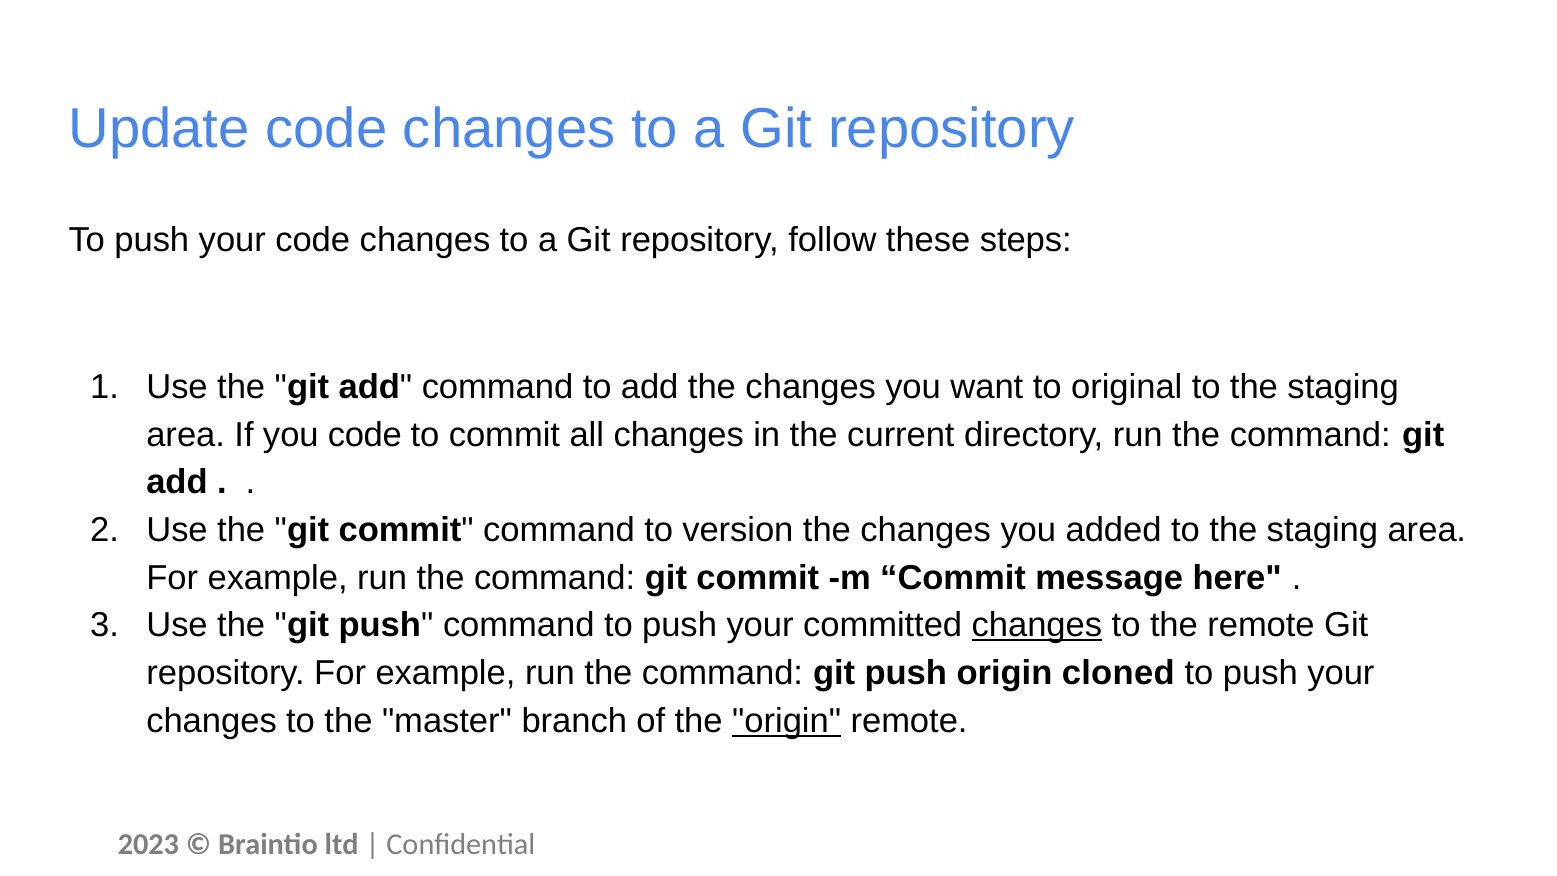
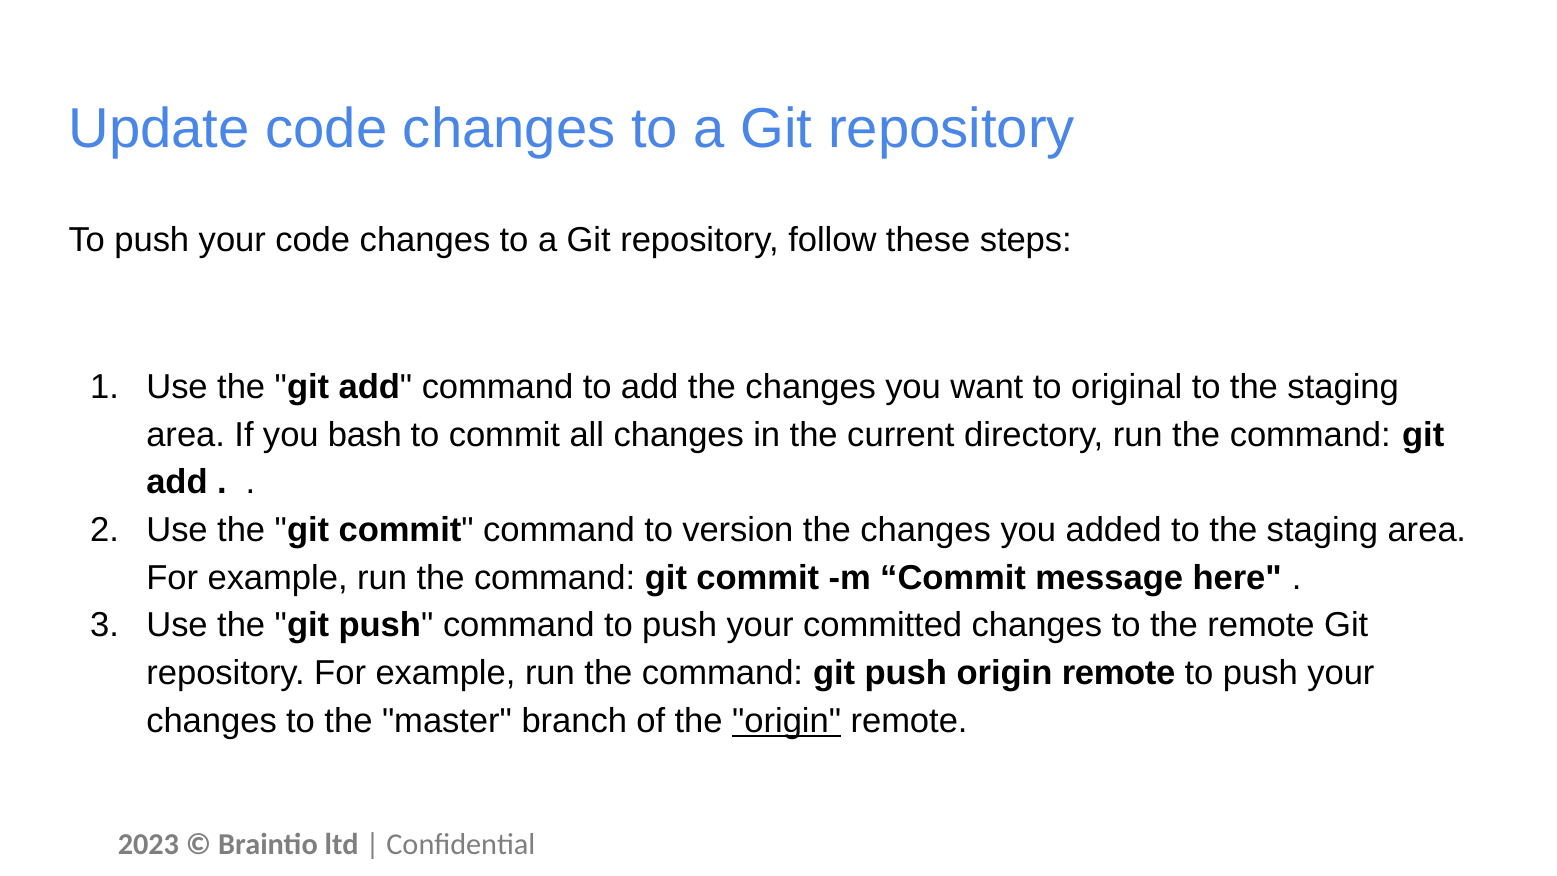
you code: code -> bash
changes at (1037, 625) underline: present -> none
push origin cloned: cloned -> remote
